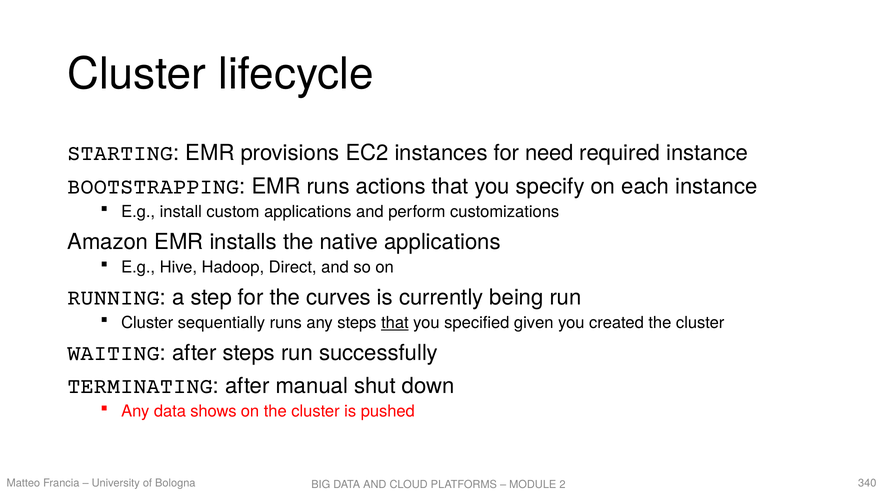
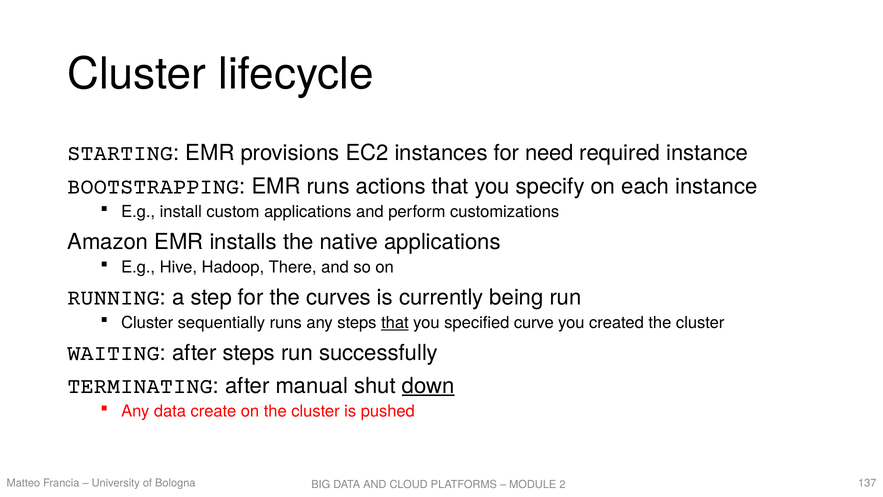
Direct: Direct -> There
given: given -> curve
down underline: none -> present
shows: shows -> create
340: 340 -> 137
